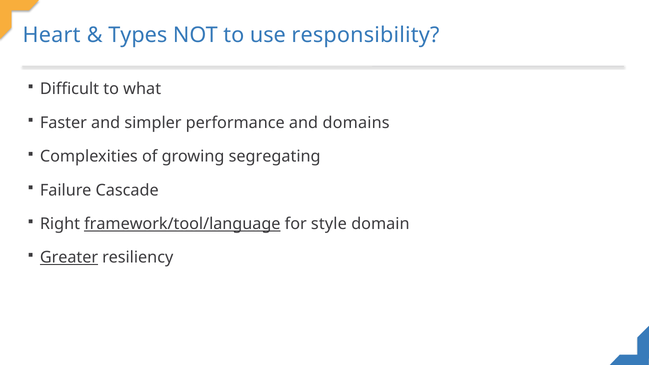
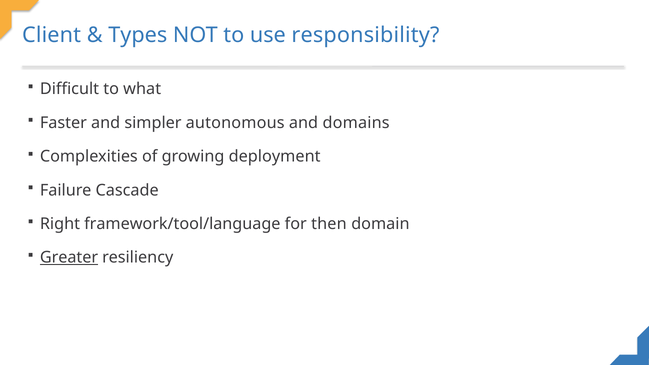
Heart: Heart -> Client
performance: performance -> autonomous
segregating: segregating -> deployment
framework/tool/language underline: present -> none
style: style -> then
